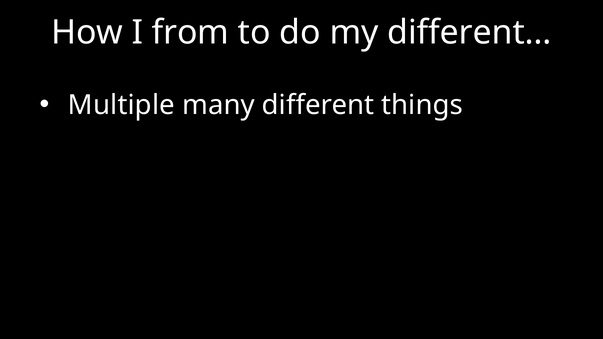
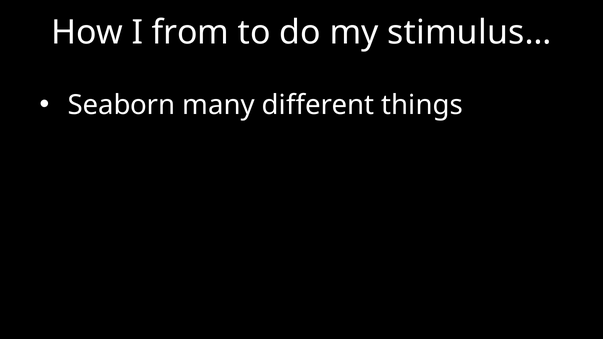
different…: different… -> stimulus…
Multiple: Multiple -> Seaborn
